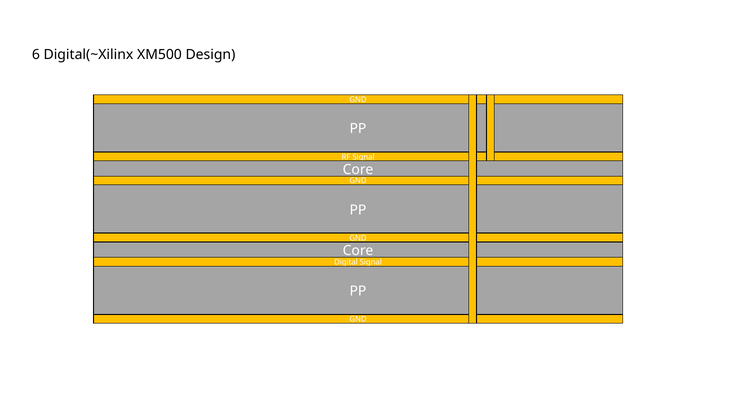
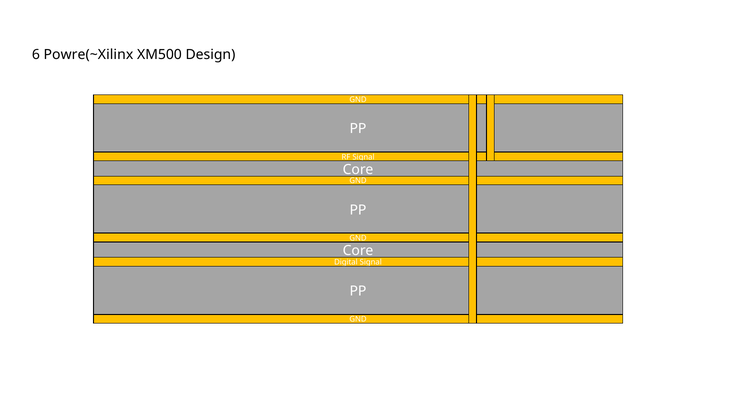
Digital(~Xilinx: Digital(~Xilinx -> Powre(~Xilinx
